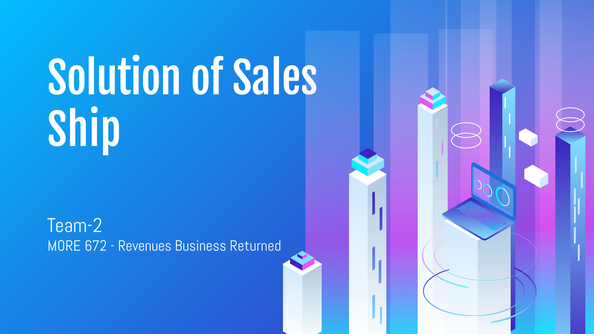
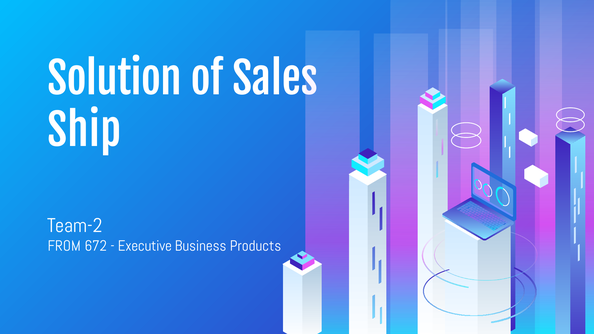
MORE: MORE -> FROM
Revenues: Revenues -> Executive
Returned: Returned -> Products
